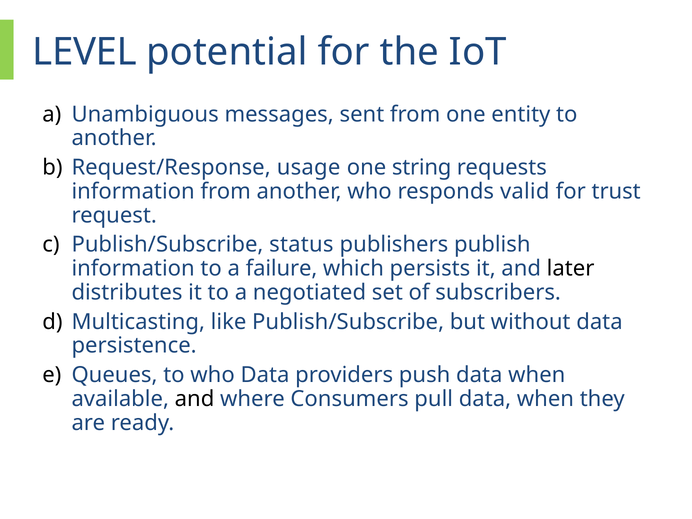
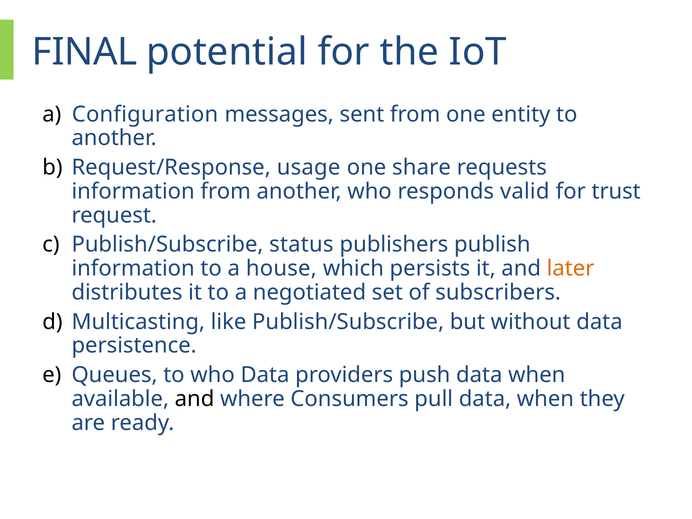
LEVEL: LEVEL -> FINAL
Unambiguous: Unambiguous -> Configuration
string: string -> share
failure: failure -> house
later colour: black -> orange
